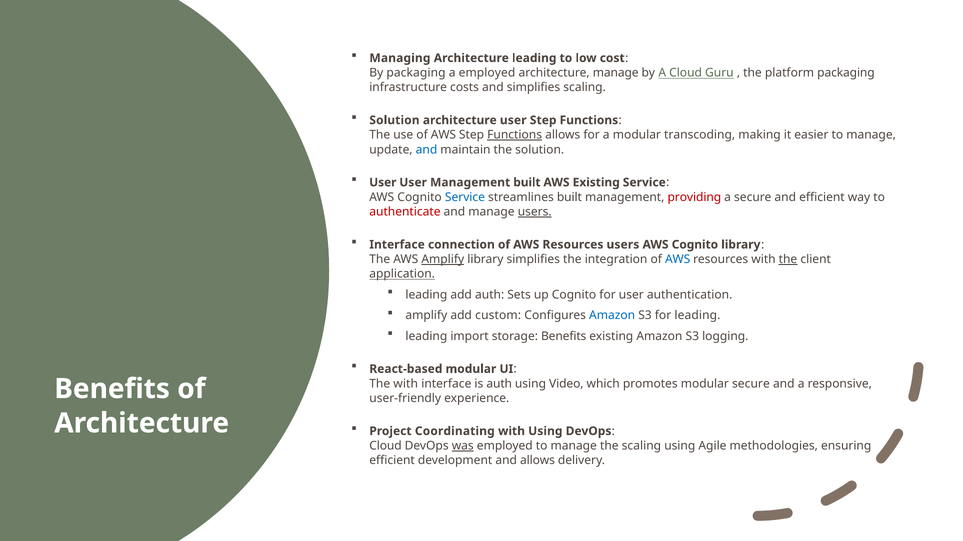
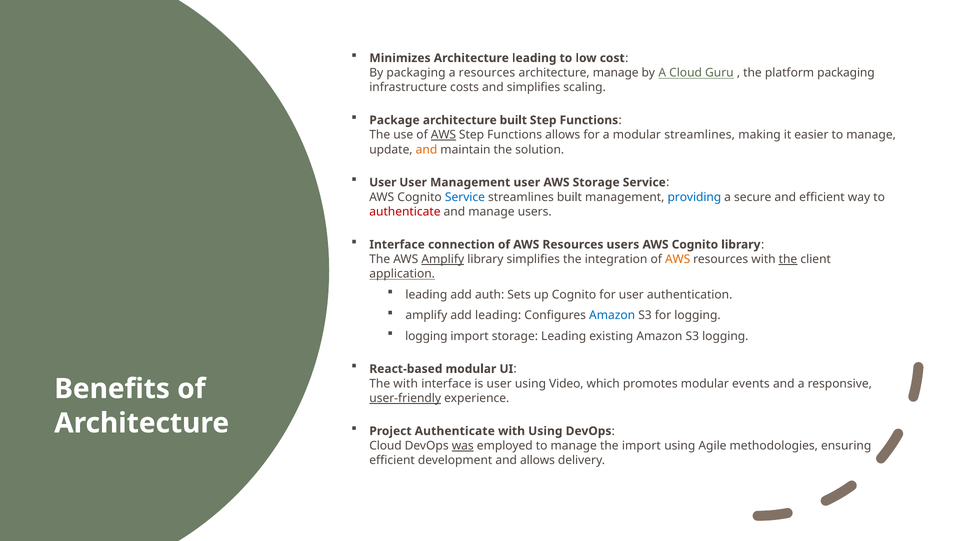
Managing: Managing -> Minimizes
a employed: employed -> resources
Solution at (394, 120): Solution -> Package
architecture user: user -> built
AWS at (443, 135) underline: none -> present
Functions at (515, 135) underline: present -> none
modular transcoding: transcoding -> streamlines
and at (427, 150) colour: blue -> orange
Management built: built -> user
AWS Existing: Existing -> Storage
providing colour: red -> blue
users at (535, 212) underline: present -> none
AWS at (678, 260) colour: blue -> orange
add custom: custom -> leading
for leading: leading -> logging
leading at (426, 337): leading -> logging
storage Benefits: Benefits -> Leading
is auth: auth -> user
modular secure: secure -> events
user-friendly underline: none -> present
Project Coordinating: Coordinating -> Authenticate
the scaling: scaling -> import
